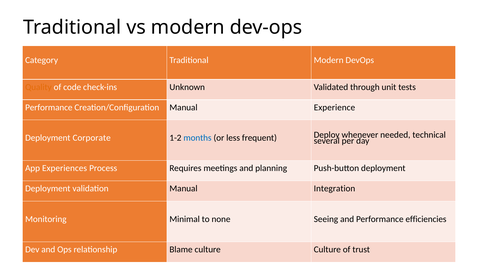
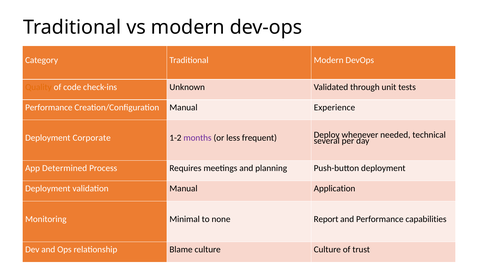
months colour: blue -> purple
Experiences: Experiences -> Determined
Integration: Integration -> Application
Seeing: Seeing -> Report
efficiencies: efficiencies -> capabilities
